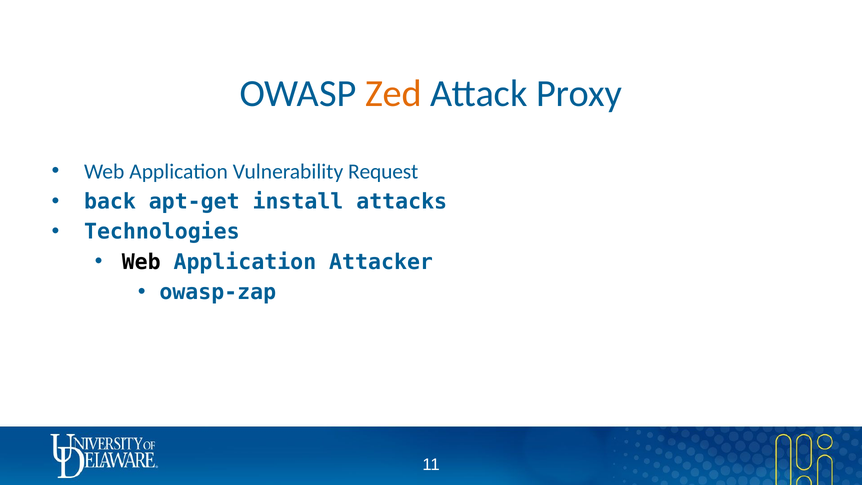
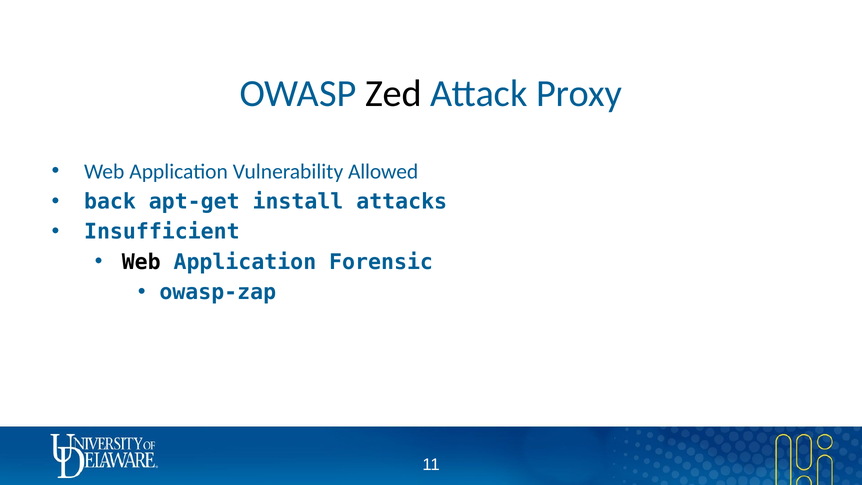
Zed colour: orange -> black
Request: Request -> Allowed
Technologies: Technologies -> Insufficient
Attacker: Attacker -> Forensic
